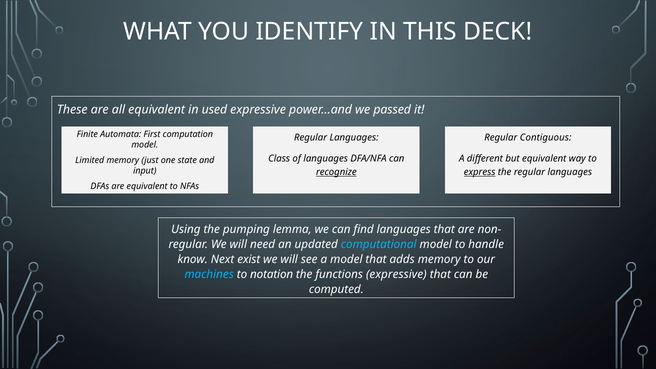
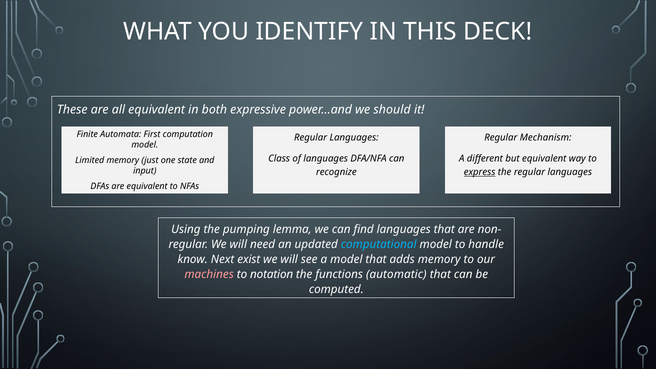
used: used -> both
passed: passed -> should
Contiguous: Contiguous -> Mechanism
recognize underline: present -> none
machines colour: light blue -> pink
functions expressive: expressive -> automatic
